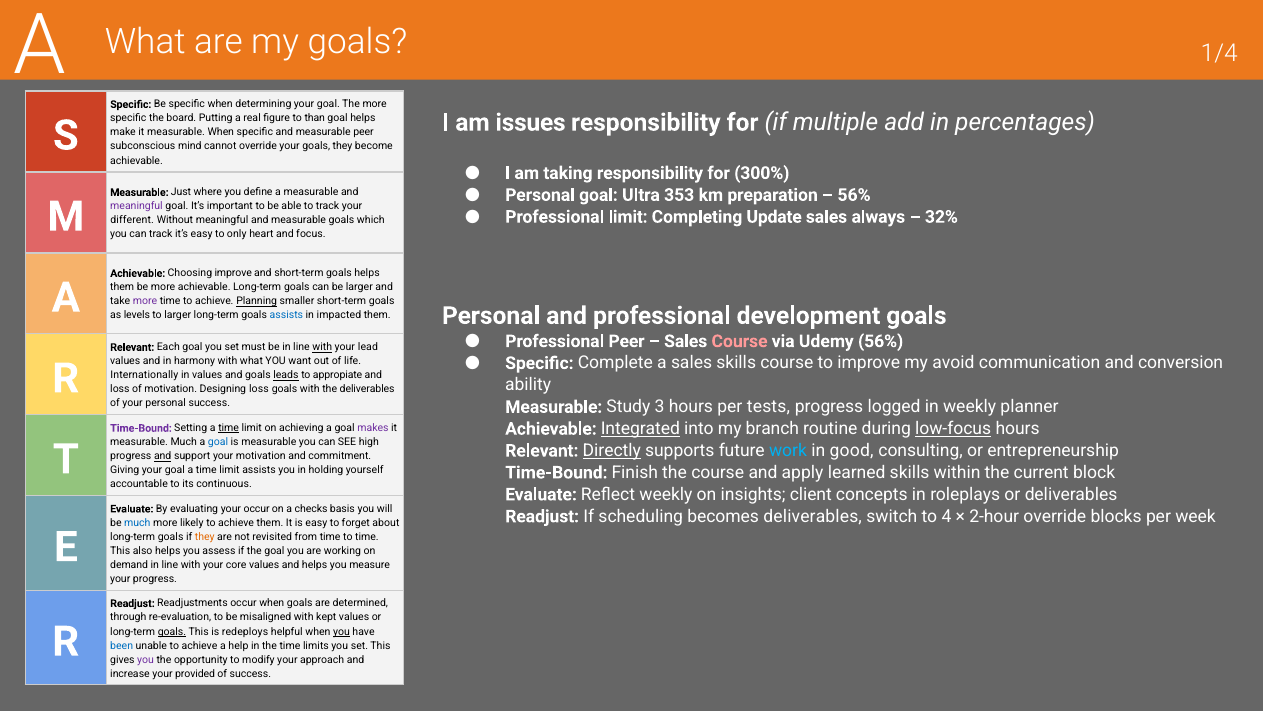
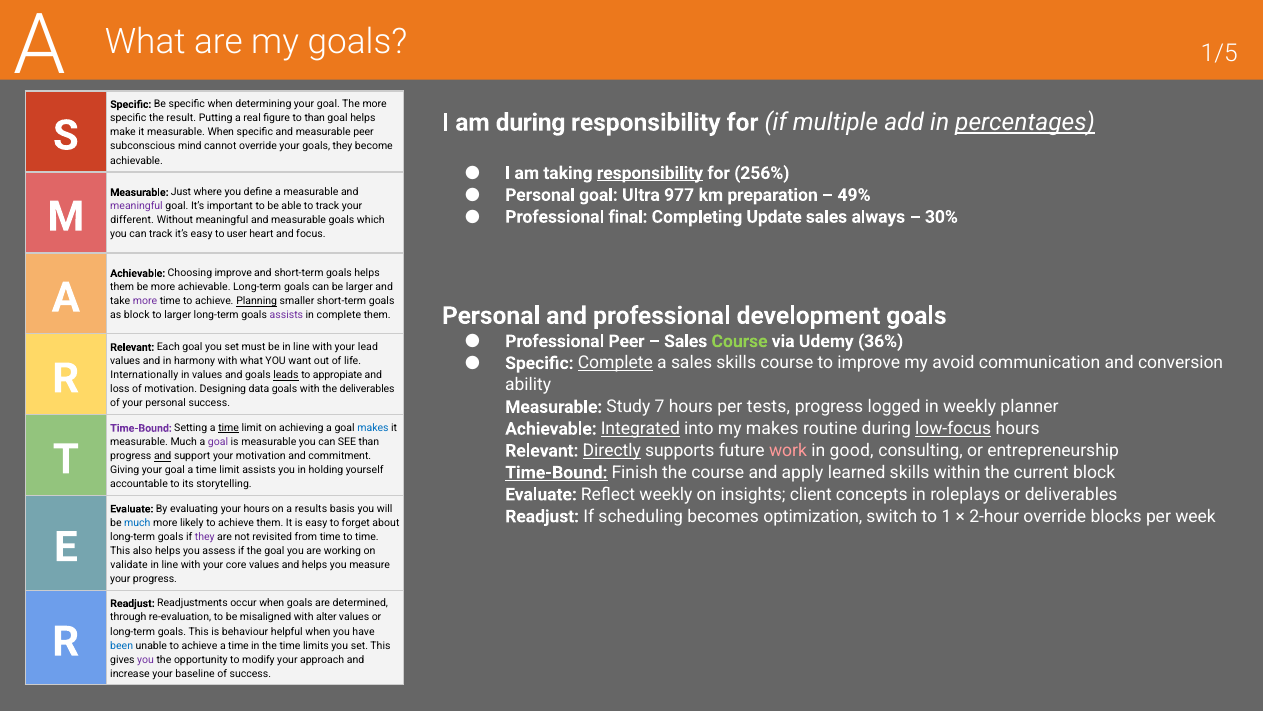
1/4: 1/4 -> 1/5
am issues: issues -> during
percentages underline: none -> present
board: board -> result
responsibility at (650, 173) underline: none -> present
300%: 300% -> 256%
353: 353 -> 977
56% at (854, 195): 56% -> 49%
Professional limit: limit -> final
32%: 32% -> 30%
only: only -> user
as levels: levels -> block
assists at (286, 315) colour: blue -> purple
in impacted: impacted -> complete
Course at (740, 341) colour: pink -> light green
Udemy 56%: 56% -> 36%
with at (322, 347) underline: present -> none
Complete at (615, 363) underline: none -> present
Designing loss: loss -> data
3: 3 -> 7
my branch: branch -> makes
makes at (373, 428) colour: purple -> blue
goal at (218, 442) colour: blue -> purple
SEE high: high -> than
work colour: light blue -> pink
Time-Bound at (556, 472) underline: none -> present
continuous: continuous -> storytelling
your occur: occur -> hours
checks: checks -> results
becomes deliverables: deliverables -> optimization
4: 4 -> 1
they at (205, 537) colour: orange -> purple
demand: demand -> validate
kept: kept -> alter
goals at (172, 631) underline: present -> none
redeploys: redeploys -> behaviour
you at (341, 631) underline: present -> none
achieve a help: help -> time
provided: provided -> baseline
